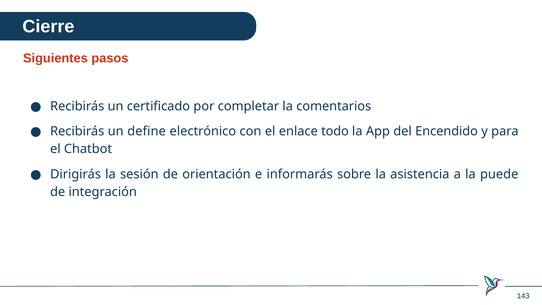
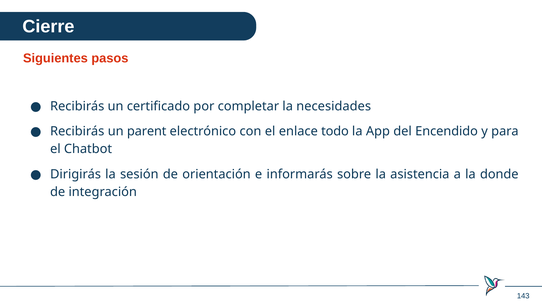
comentarios: comentarios -> necesidades
define: define -> parent
puede: puede -> donde
